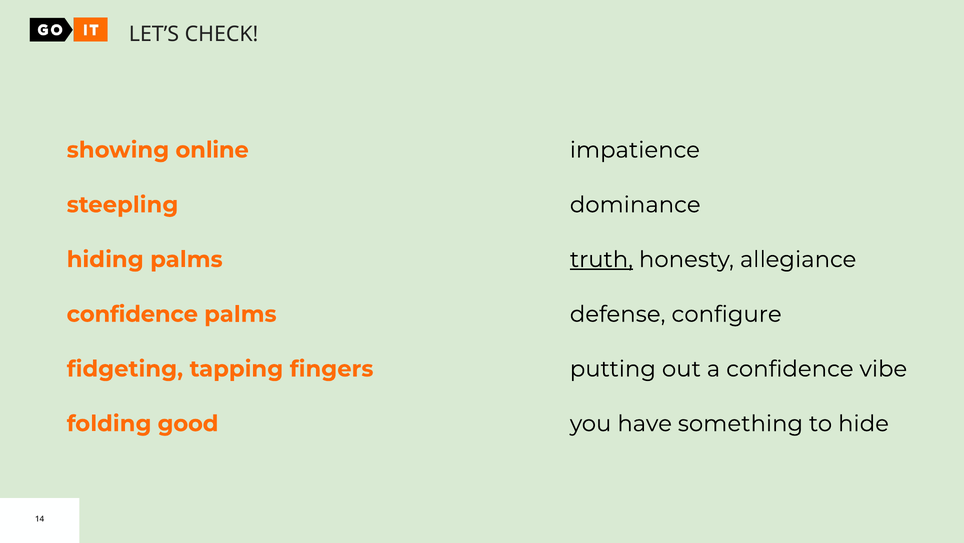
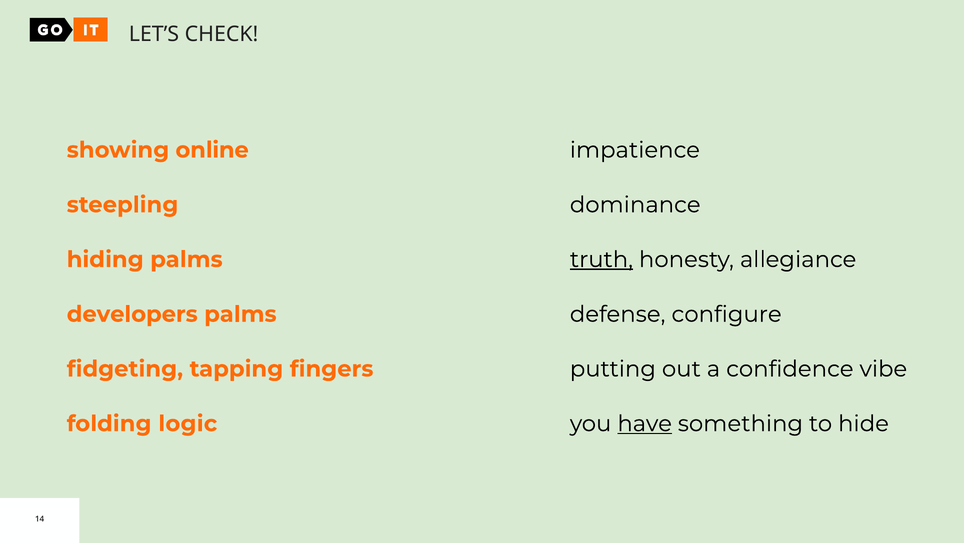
confidence at (132, 314): confidence -> developers
good: good -> logic
have underline: none -> present
